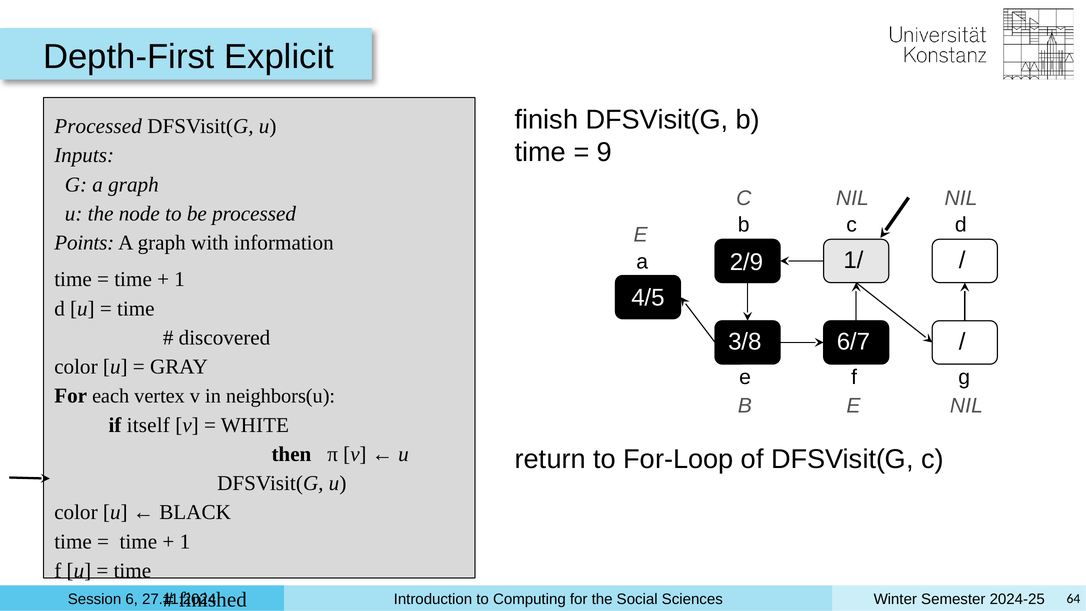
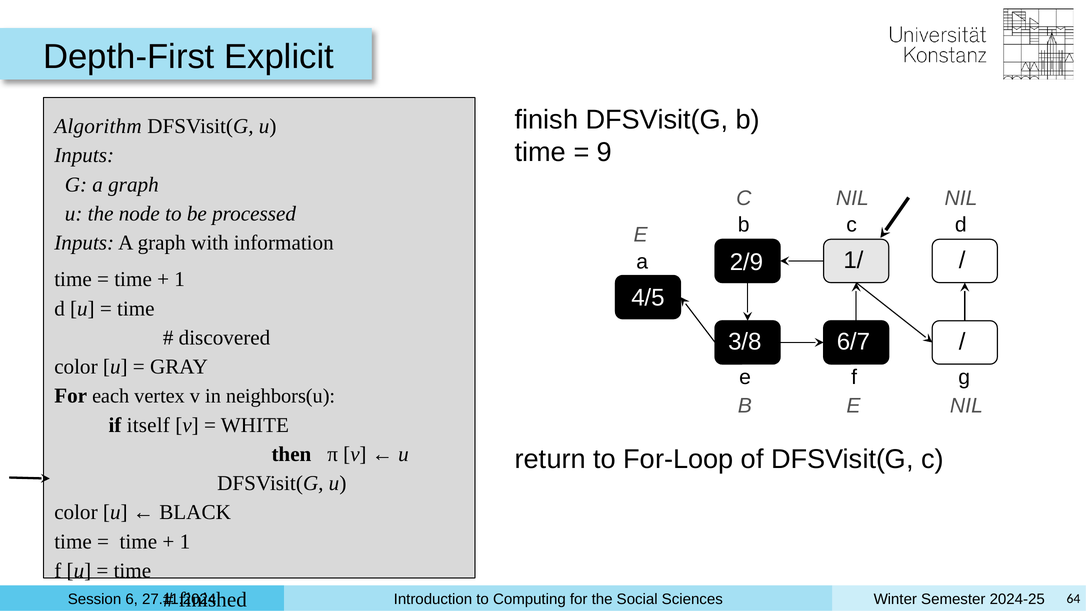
Processed at (98, 126): Processed -> Algorithm
Points at (84, 243): Points -> Inputs
